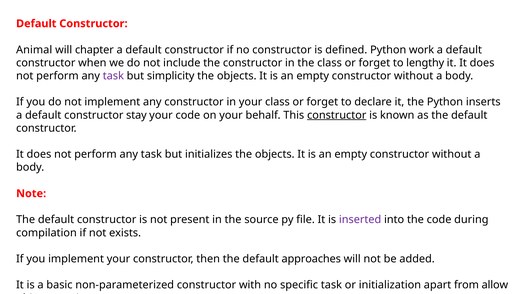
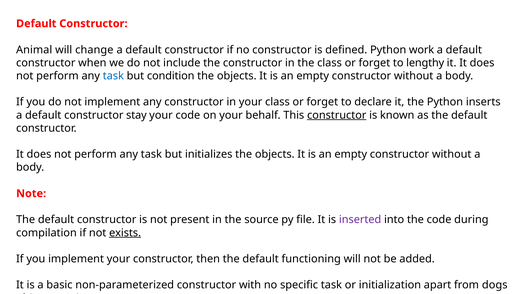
chapter: chapter -> change
task at (113, 76) colour: purple -> blue
simplicity: simplicity -> condition
exists underline: none -> present
approaches: approaches -> functioning
allow: allow -> dogs
